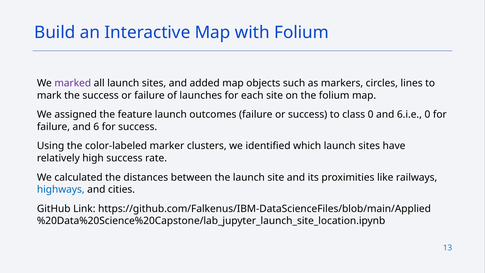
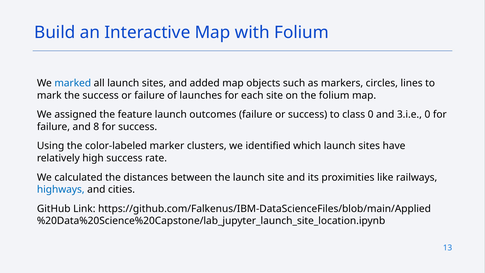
marked colour: purple -> blue
6.i.e: 6.i.e -> 3.i.e
6: 6 -> 8
